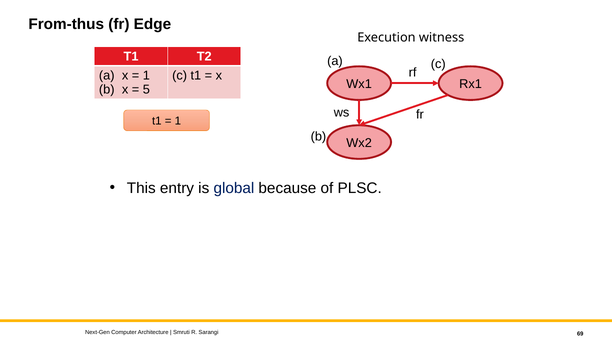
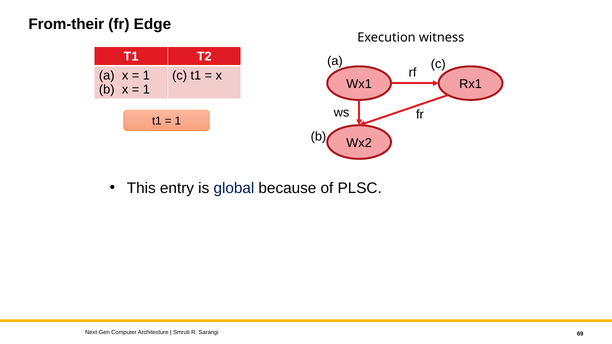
From-thus: From-thus -> From-their
5 at (146, 90): 5 -> 1
